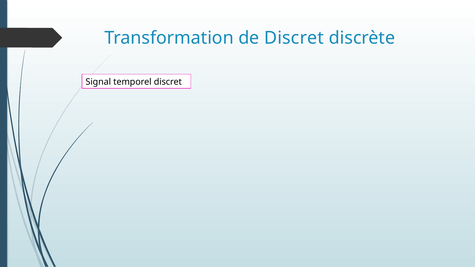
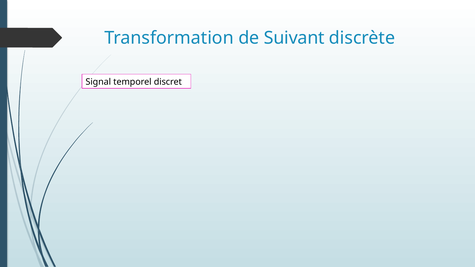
de Discret: Discret -> Suivant
